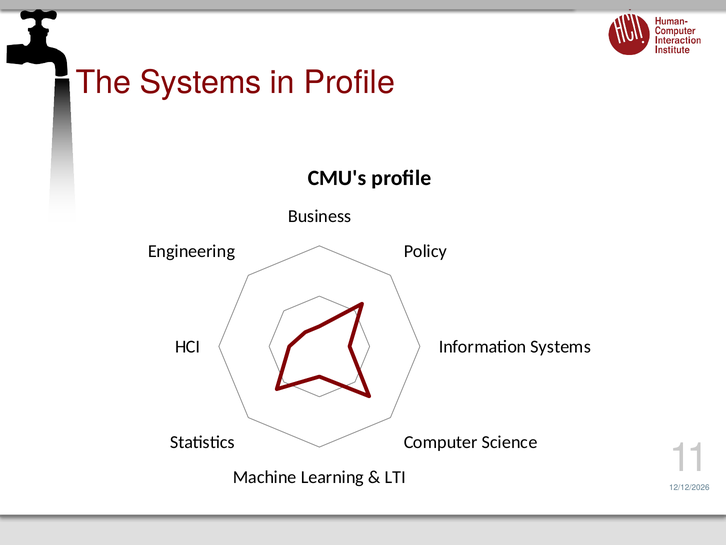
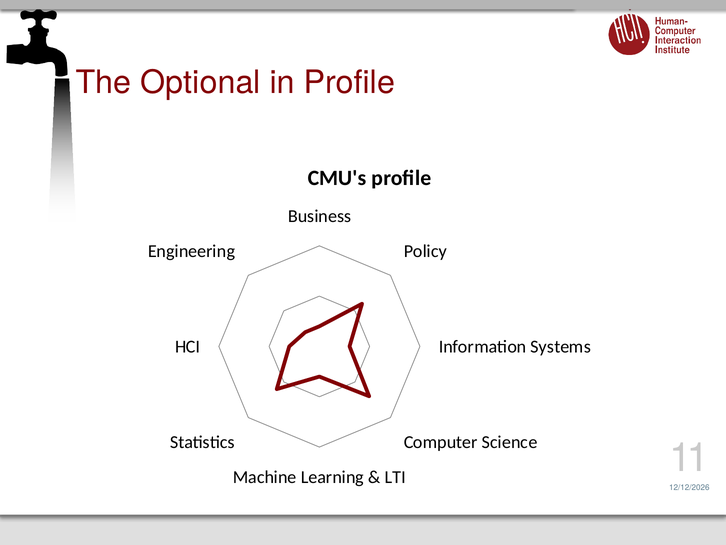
The Systems: Systems -> Optional
